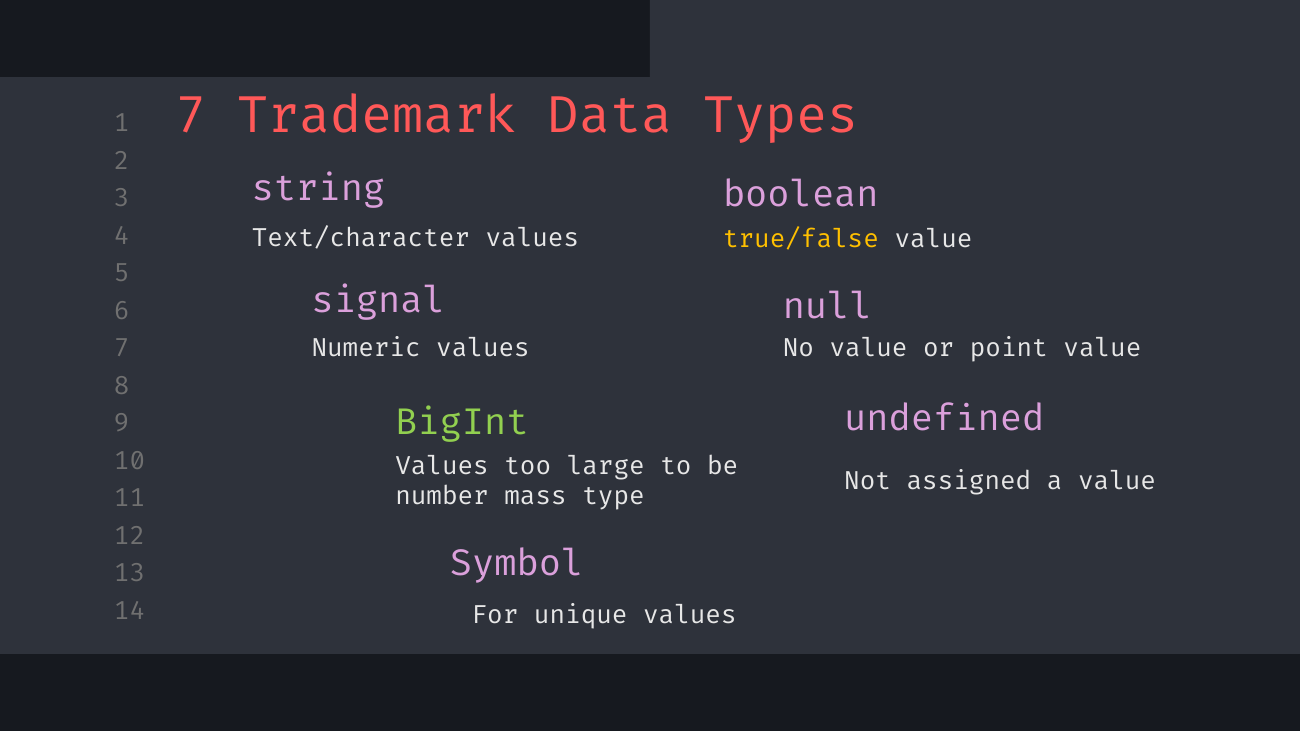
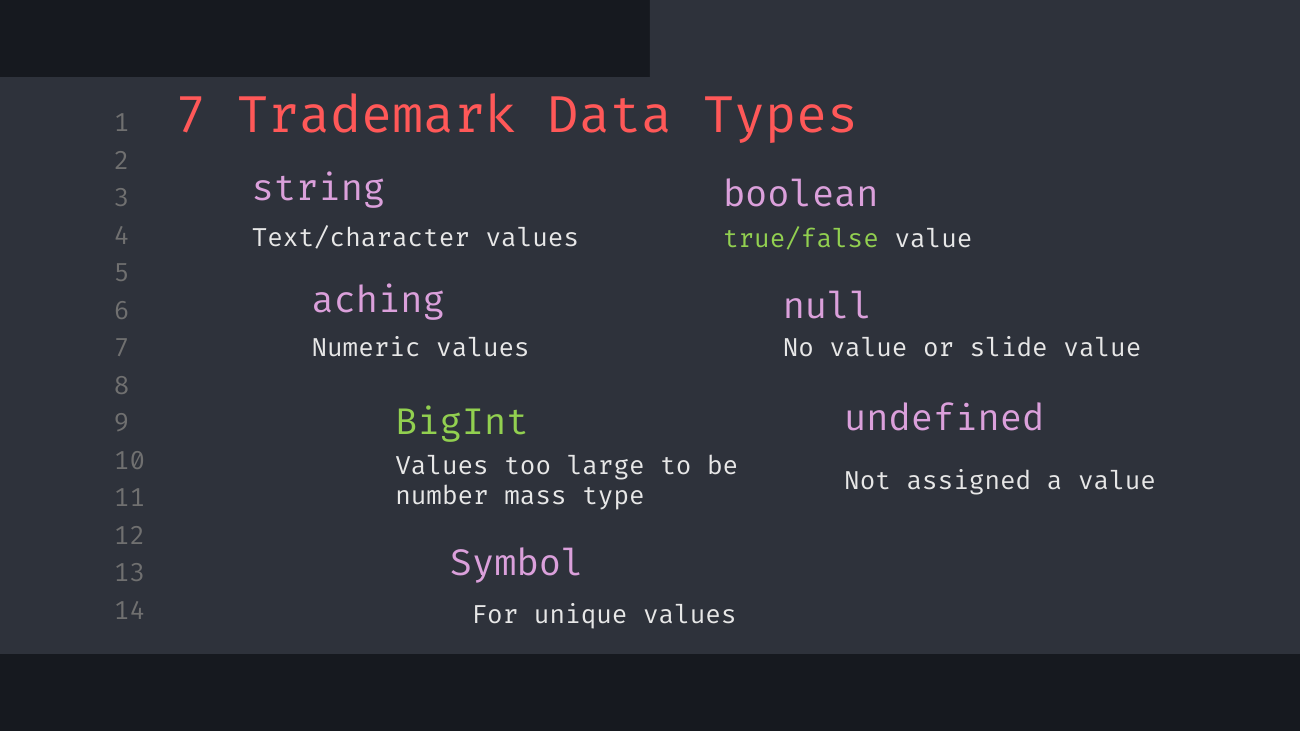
true/false colour: yellow -> light green
signal: signal -> aching
point: point -> slide
